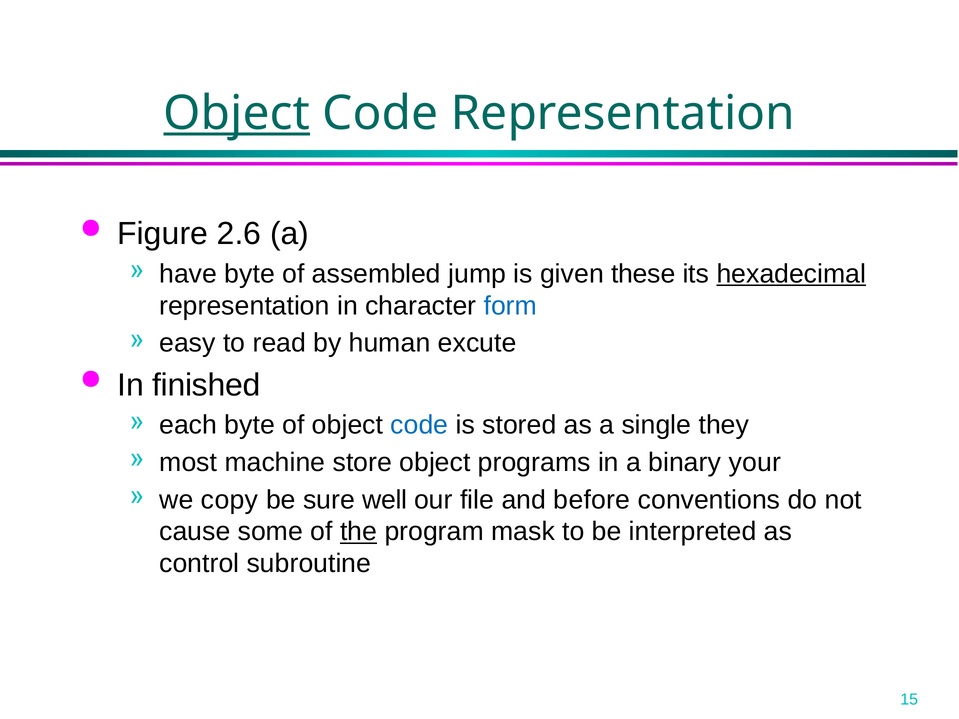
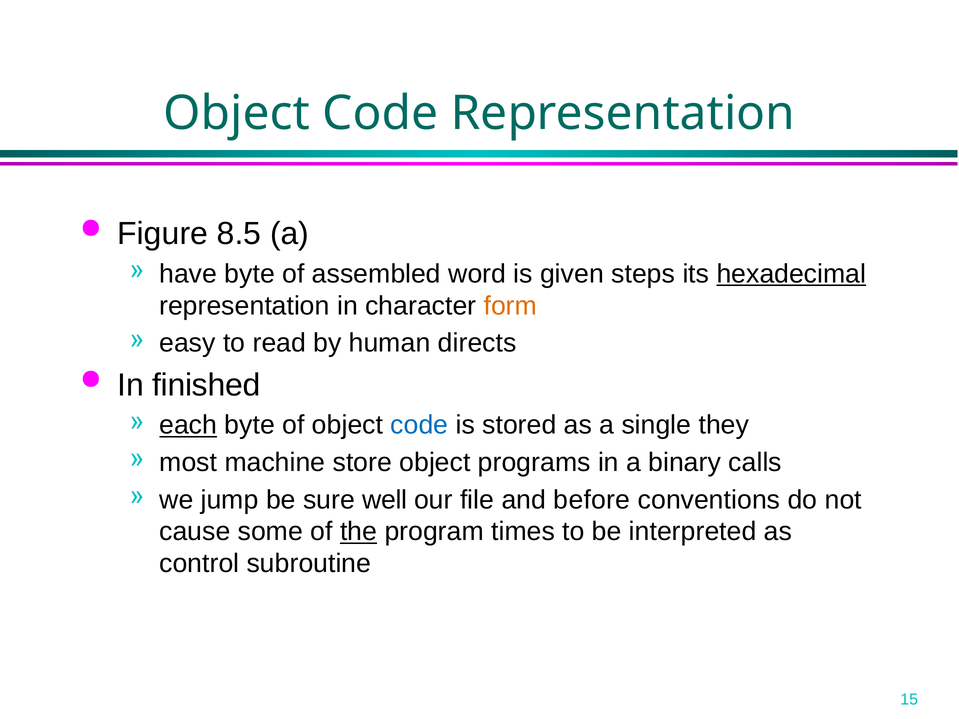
Object at (237, 113) underline: present -> none
2.6: 2.6 -> 8.5
jump: jump -> word
these: these -> steps
form colour: blue -> orange
excute: excute -> directs
each underline: none -> present
your: your -> calls
copy: copy -> jump
mask: mask -> times
